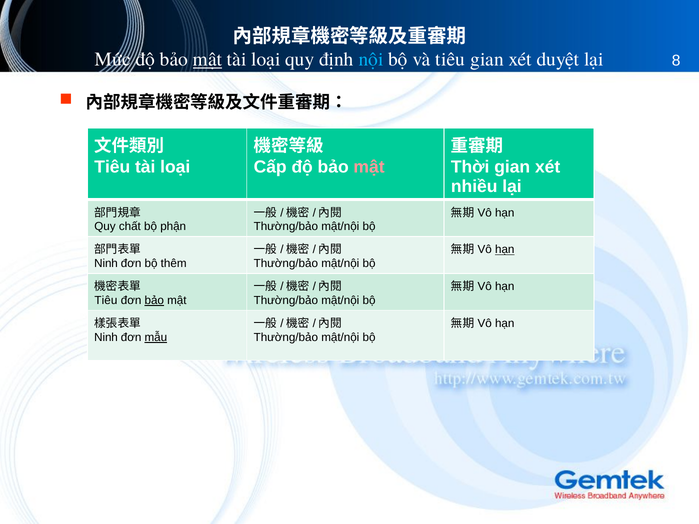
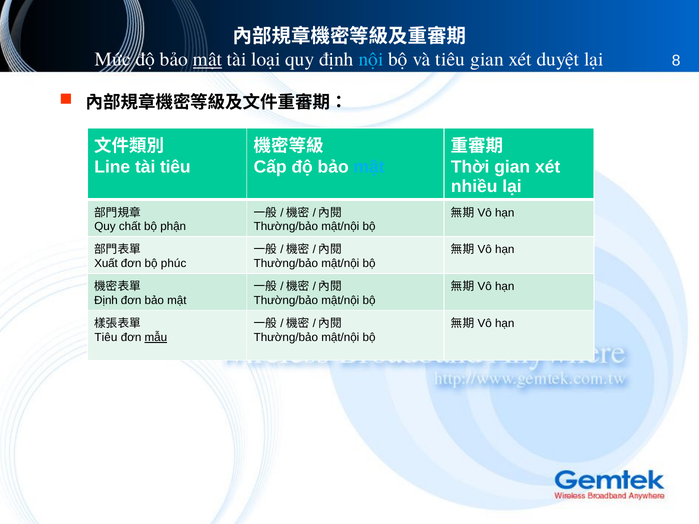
Tiêu at (112, 167): Tiêu -> Line
loại at (175, 167): loại -> tiêu
mật at (369, 167) colour: pink -> light blue
hạn at (505, 250) underline: present -> none
Ninh at (106, 264): Ninh -> Xuất
thêm: thêm -> phúc
Tiêu at (106, 301): Tiêu -> Định
bảo at (154, 301) underline: present -> none
Ninh at (106, 338): Ninh -> Tiêu
